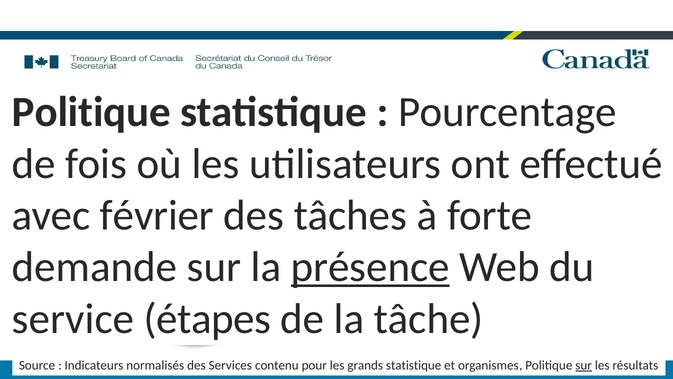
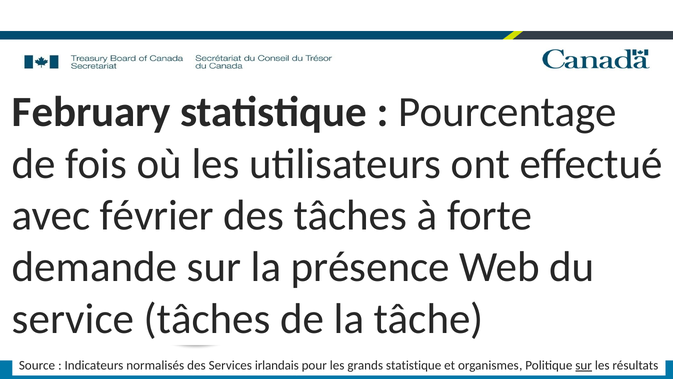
Politique at (91, 112): Politique -> February
présence underline: present -> none
service étapes: étapes -> tâches
contenu: contenu -> irlandais
